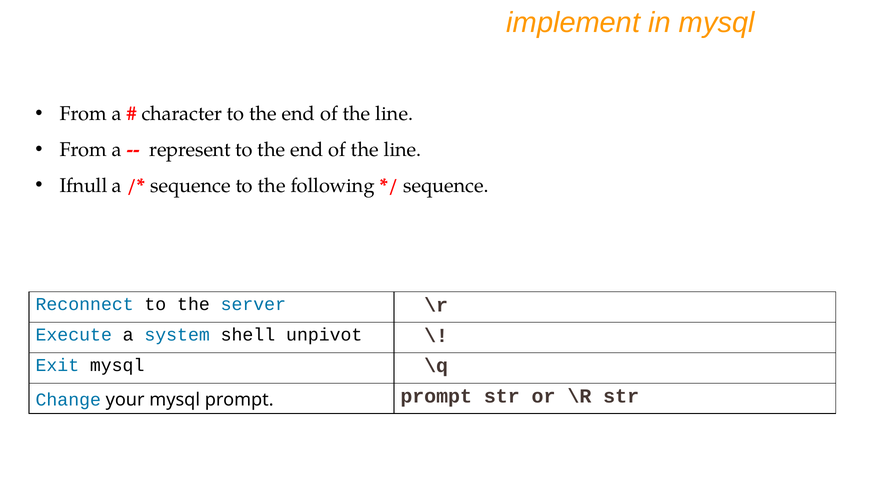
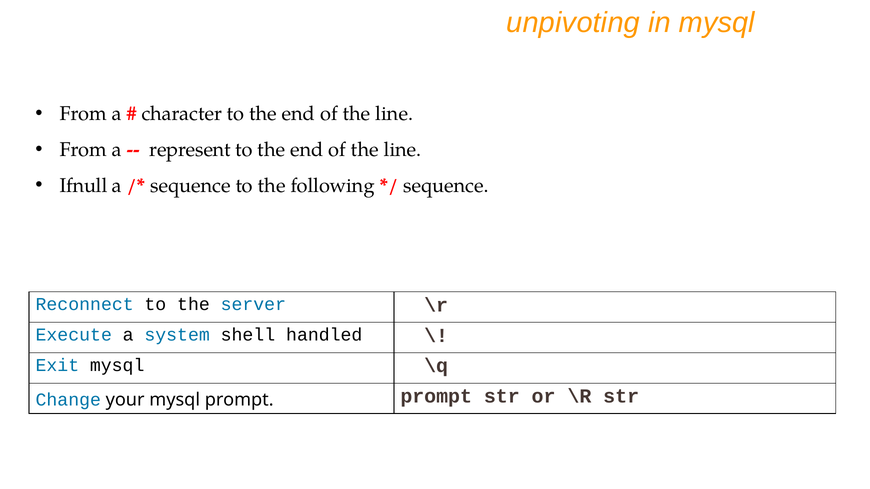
implement: implement -> unpivoting
unpivot: unpivot -> handled
